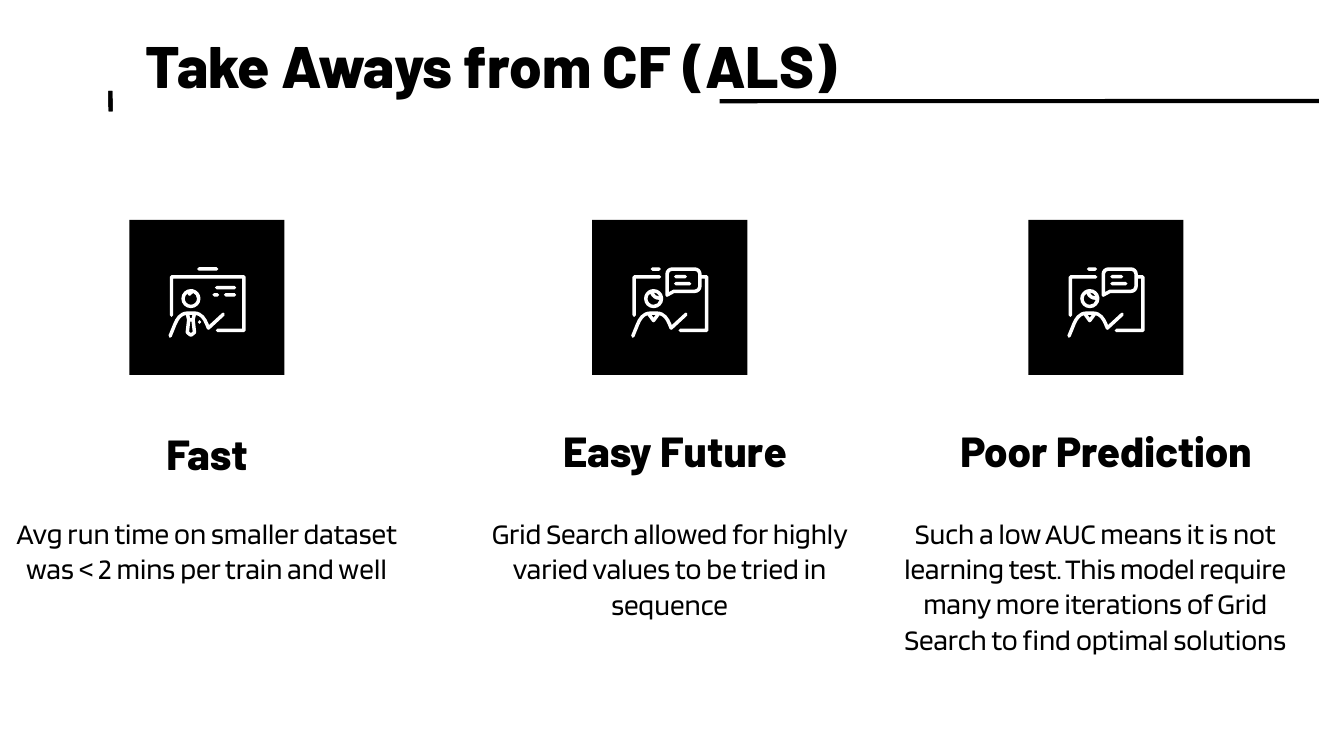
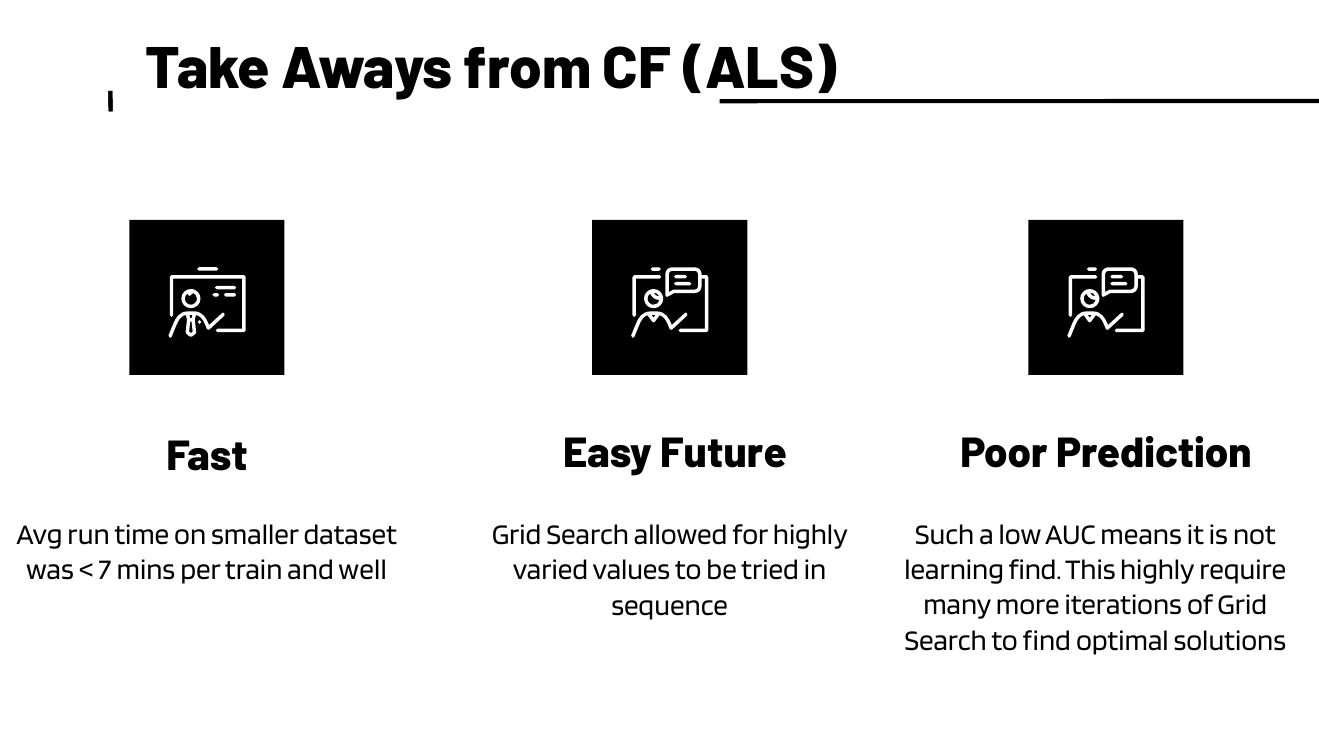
learning test: test -> find
This model: model -> highly
2: 2 -> 7
